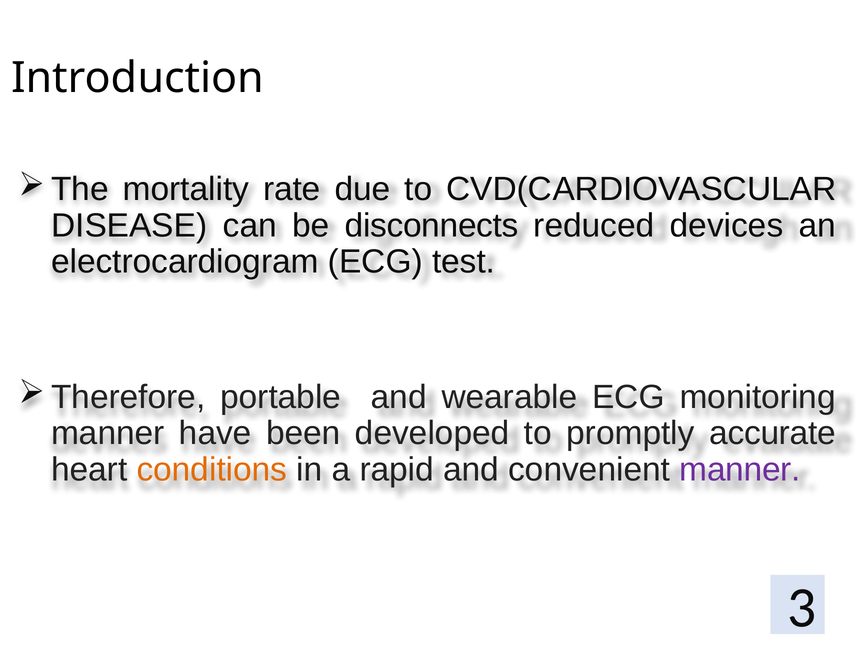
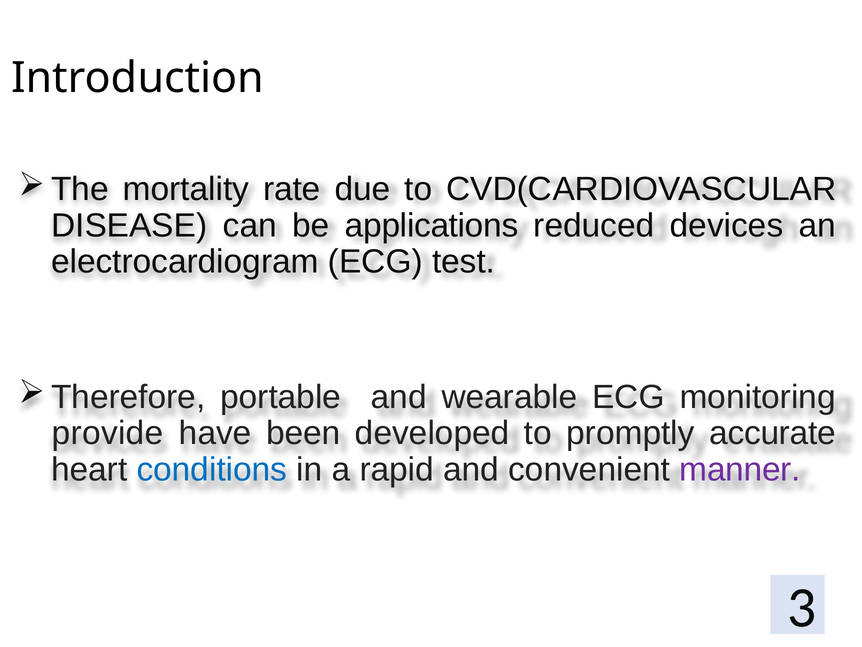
disconnects: disconnects -> applications
manner at (108, 433): manner -> provide
conditions colour: orange -> blue
